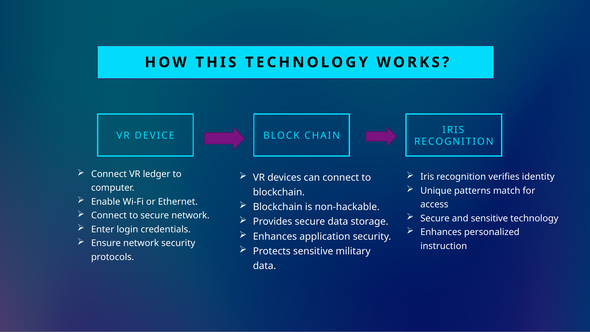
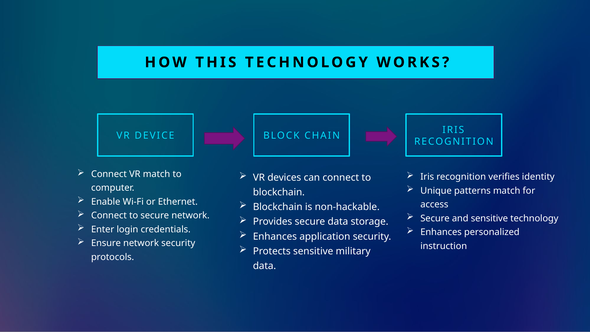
VR ledger: ledger -> match
